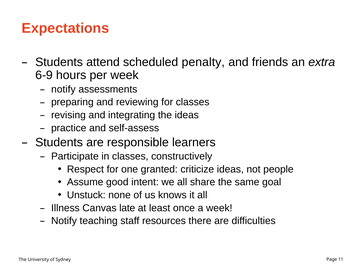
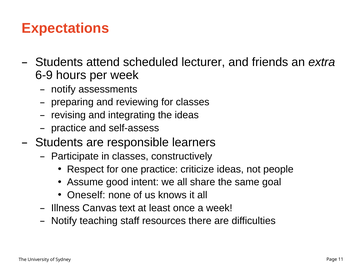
penalty: penalty -> lecturer
one granted: granted -> practice
Unstuck: Unstuck -> Oneself
late: late -> text
